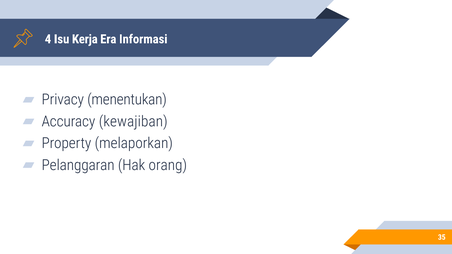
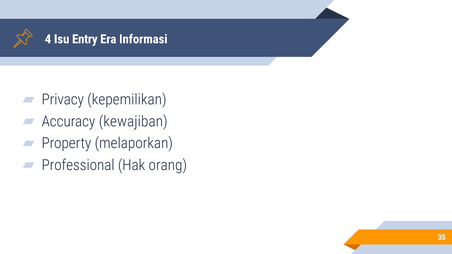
Kerja: Kerja -> Entry
menentukan: menentukan -> kepemilikan
Pelanggaran: Pelanggaran -> Professional
